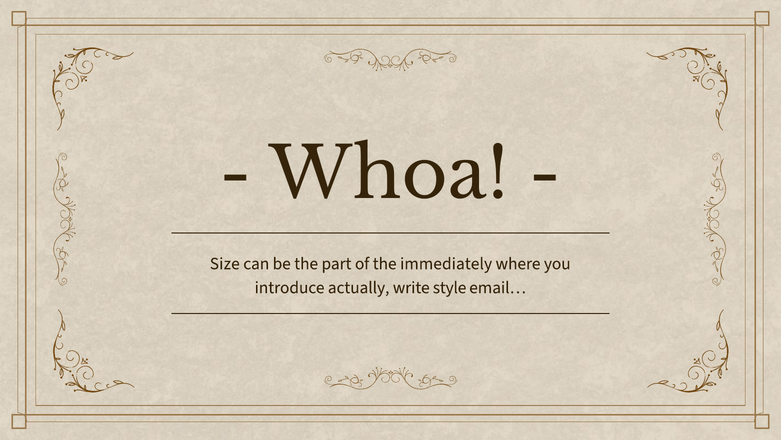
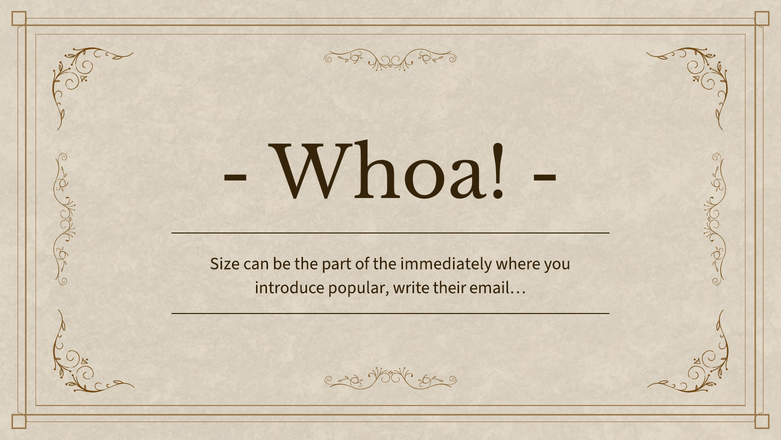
actually: actually -> popular
style: style -> their
